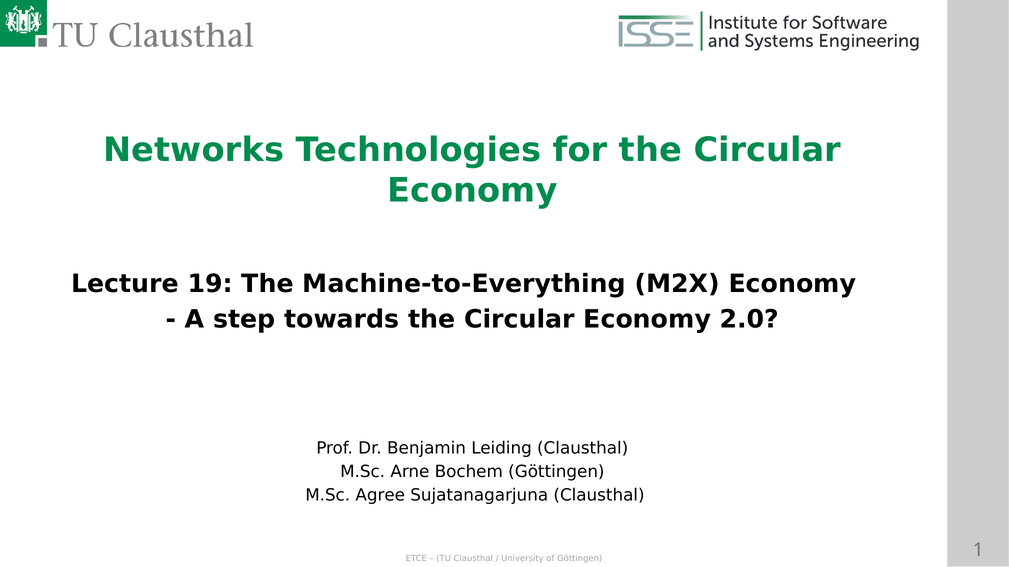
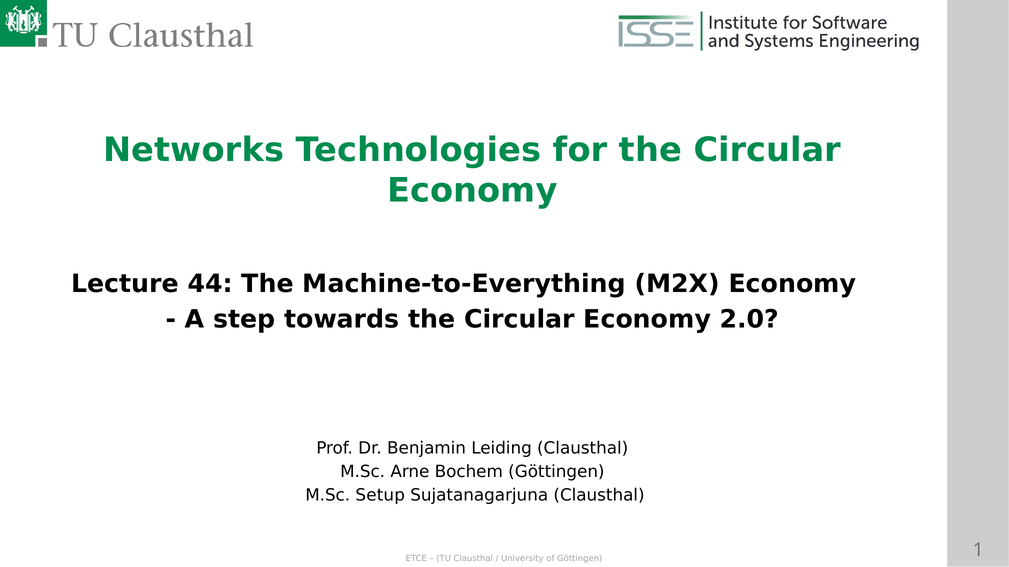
19: 19 -> 44
Agree: Agree -> Setup
